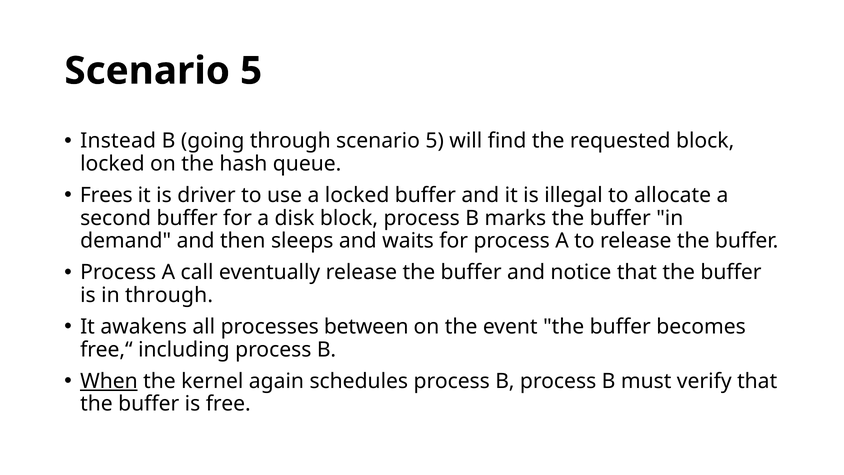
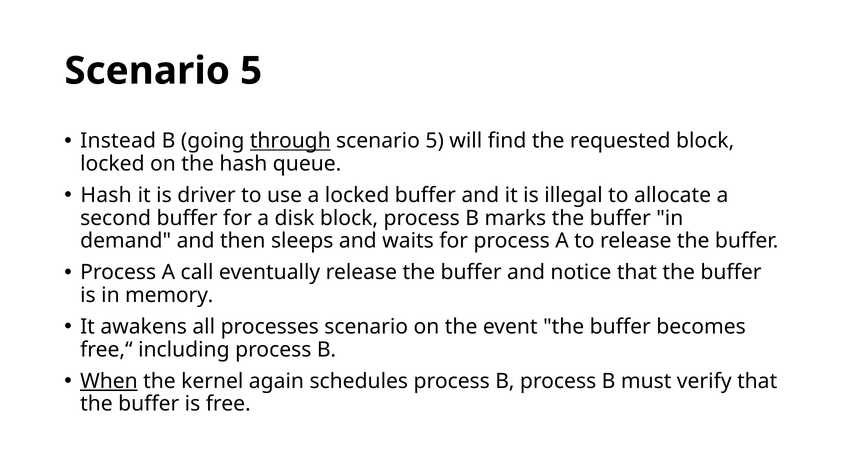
through at (290, 141) underline: none -> present
Frees at (106, 195): Frees -> Hash
in through: through -> memory
processes between: between -> scenario
